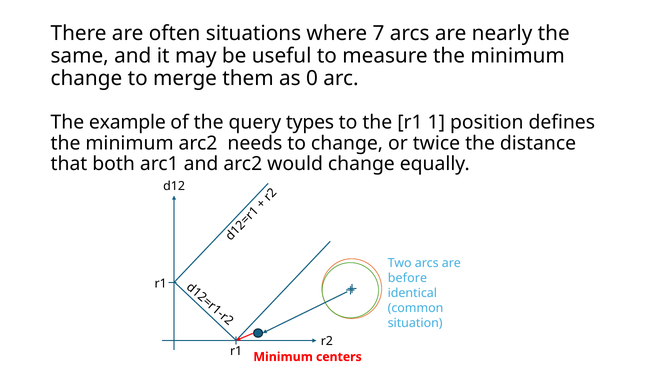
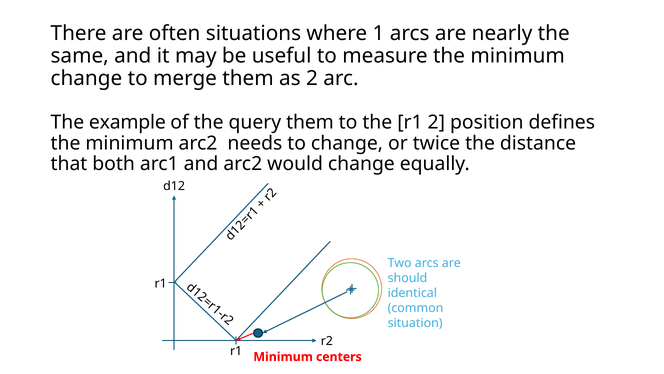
where 7: 7 -> 1
as 0: 0 -> 2
query types: types -> them
r1 1: 1 -> 2
before: before -> should
